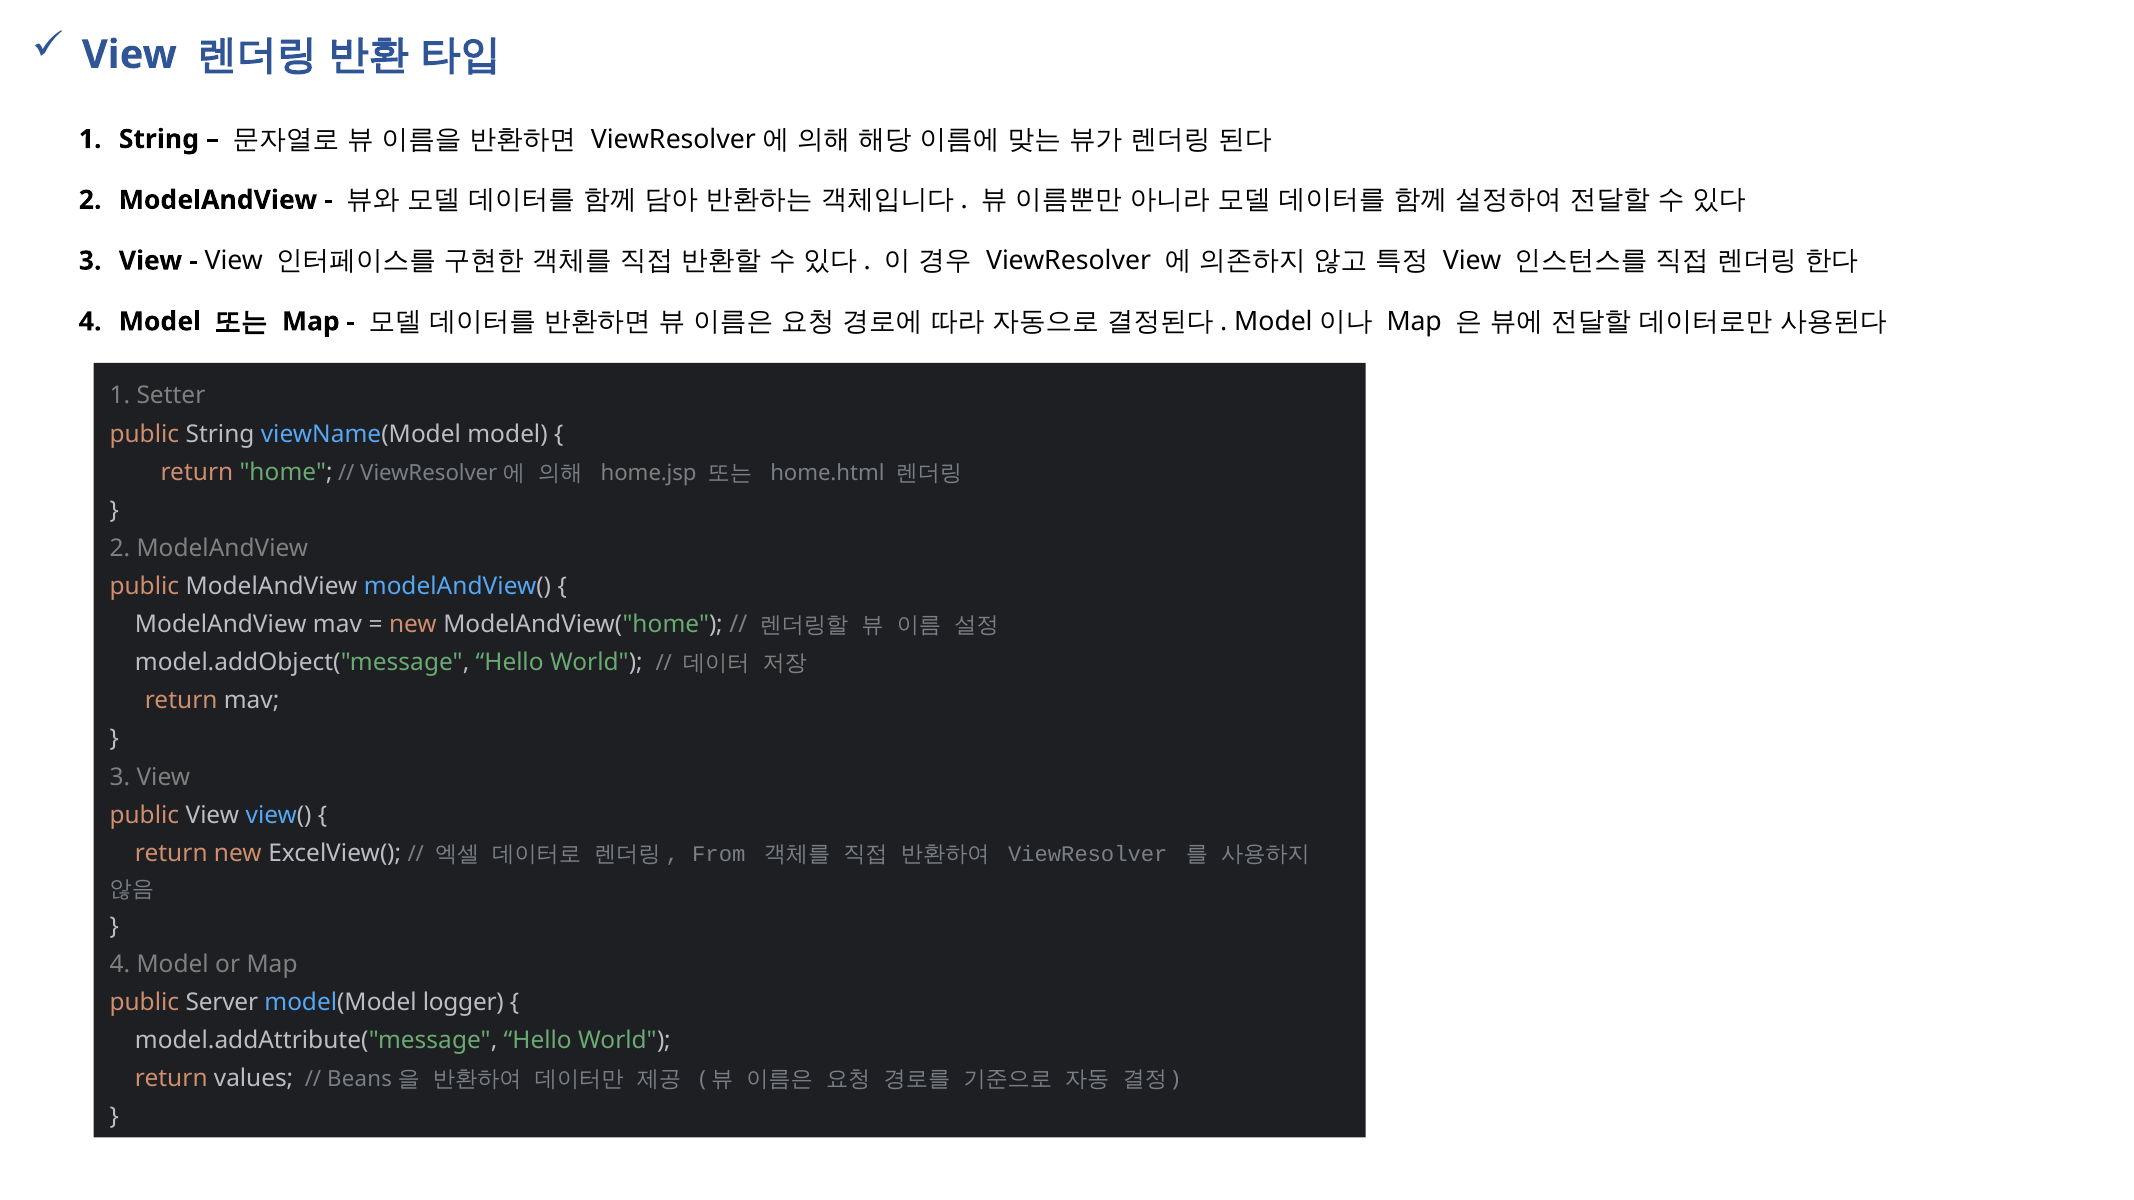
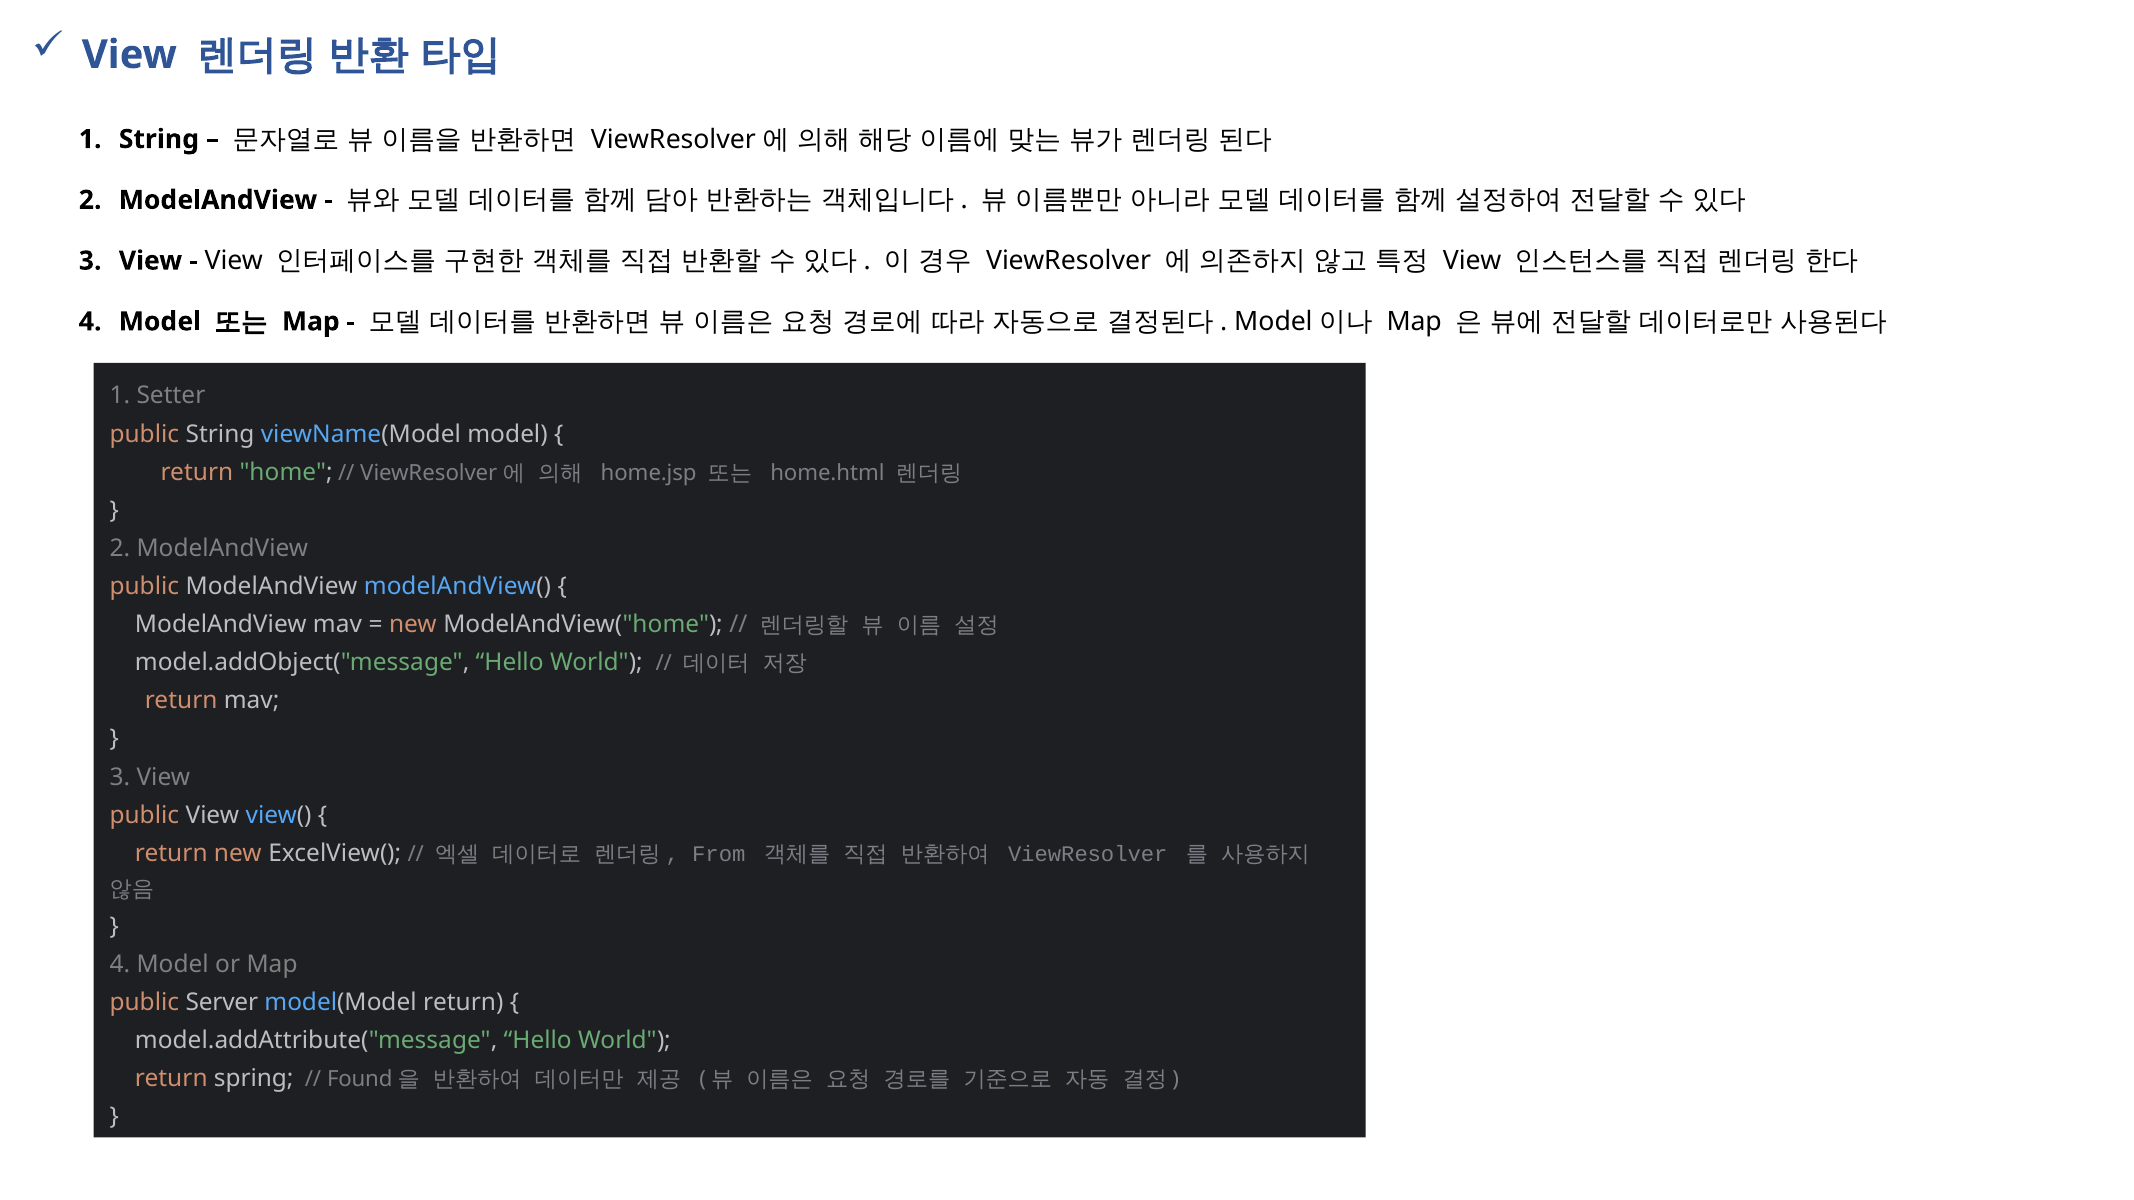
model(Model logger: logger -> return
values: values -> spring
Beans: Beans -> Found
